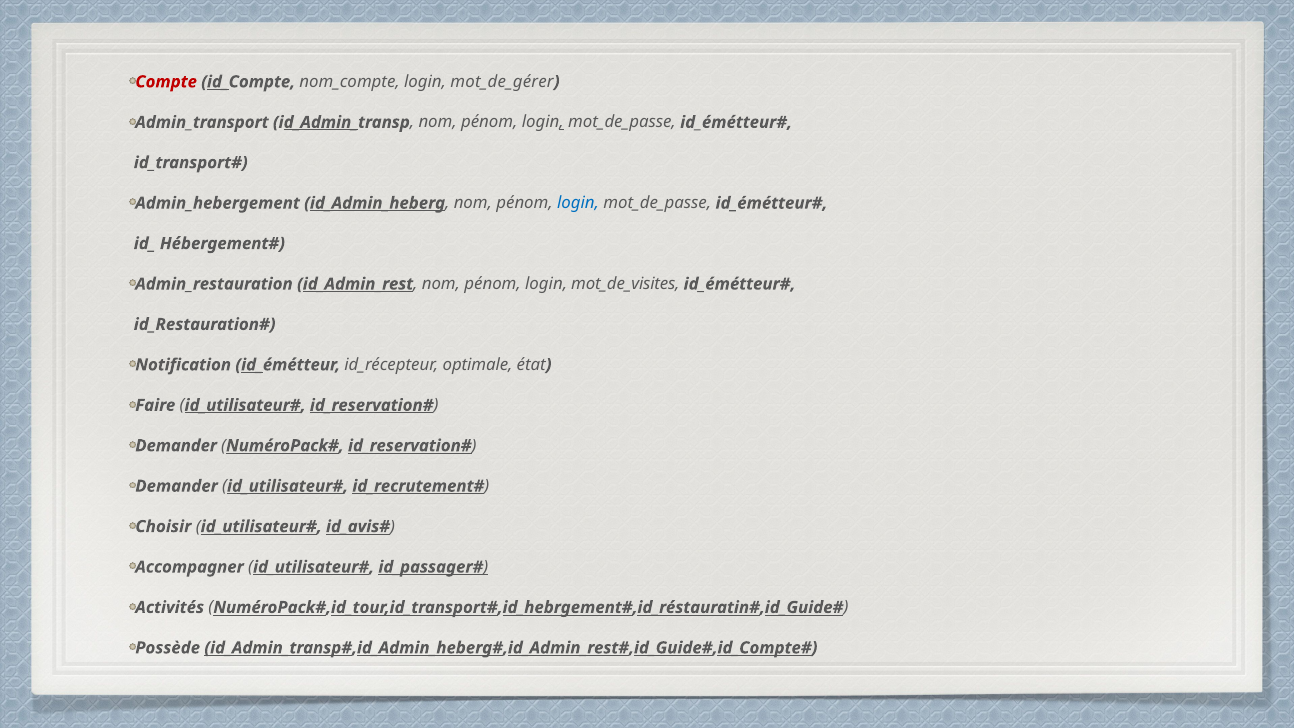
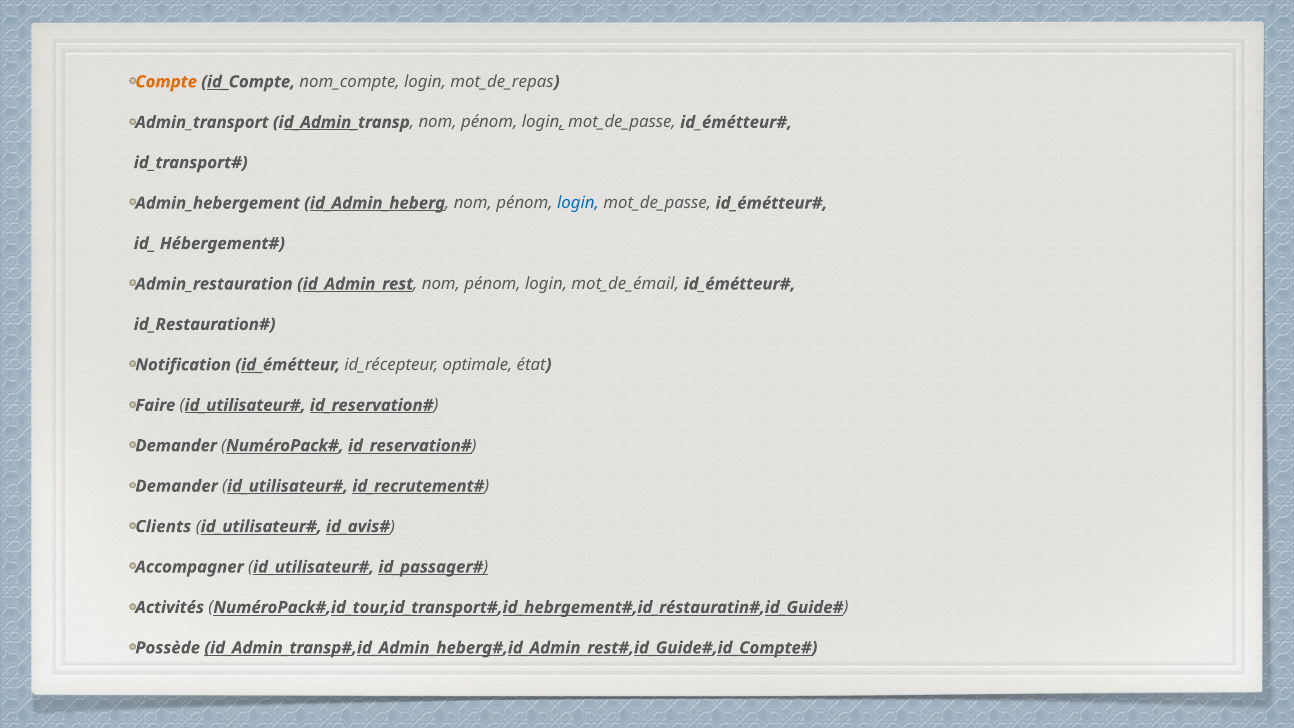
Compte colour: red -> orange
mot_de_gérer: mot_de_gérer -> mot_de_repas
mot_de_visites: mot_de_visites -> mot_de_émail
Choisir: Choisir -> Clients
